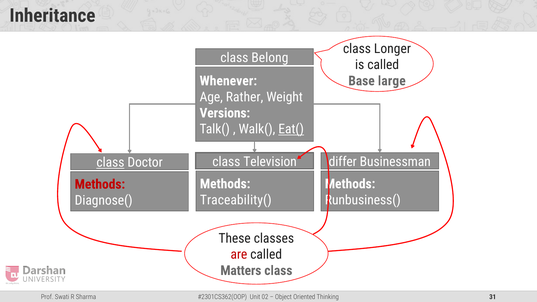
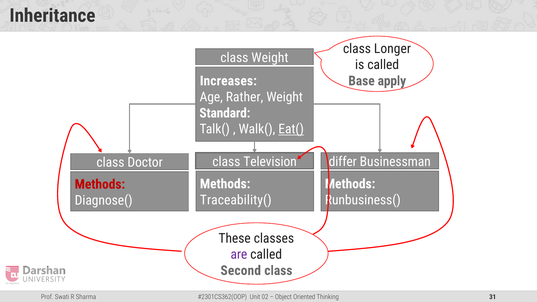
class Belong: Belong -> Weight
Whenever: Whenever -> Increases
large: large -> apply
Versions: Versions -> Standard
class at (110, 163) underline: present -> none
are colour: red -> purple
Matters: Matters -> Second
